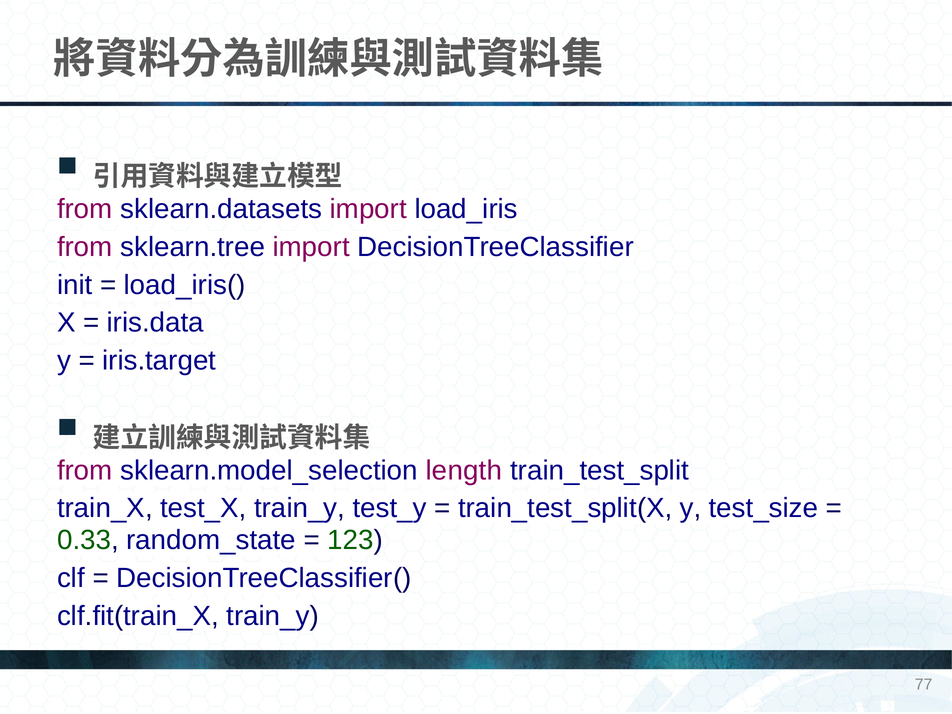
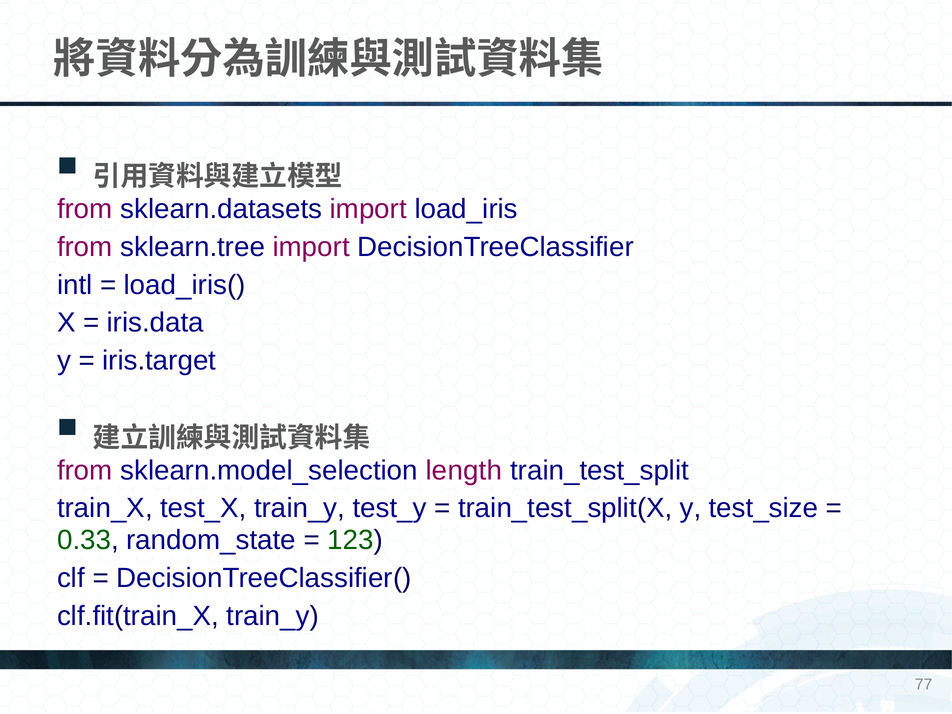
init: init -> intl
